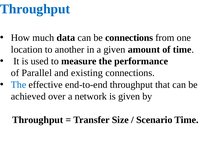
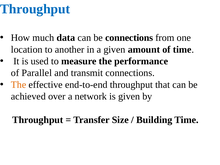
existing: existing -> transmit
The at (19, 85) colour: blue -> orange
Scenario: Scenario -> Building
